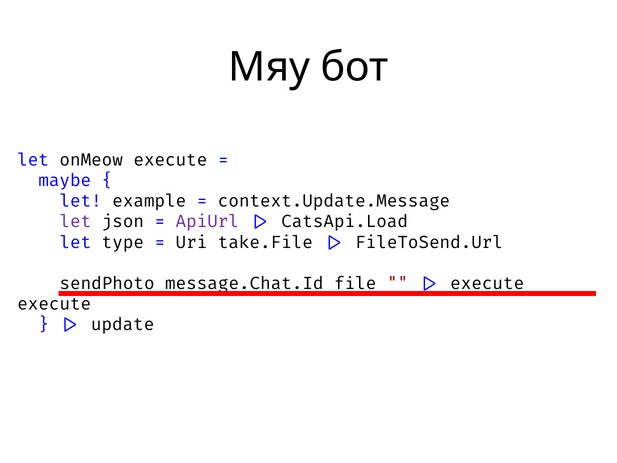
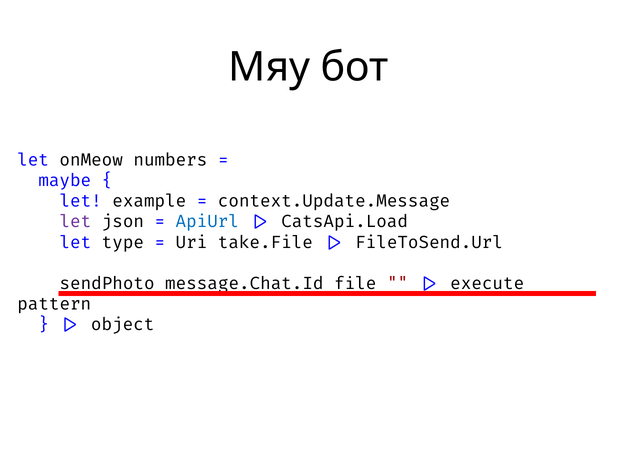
onMeow execute: execute -> numbers
ApiUrl colour: purple -> blue
execute at (54, 304): execute -> pattern
update: update -> object
